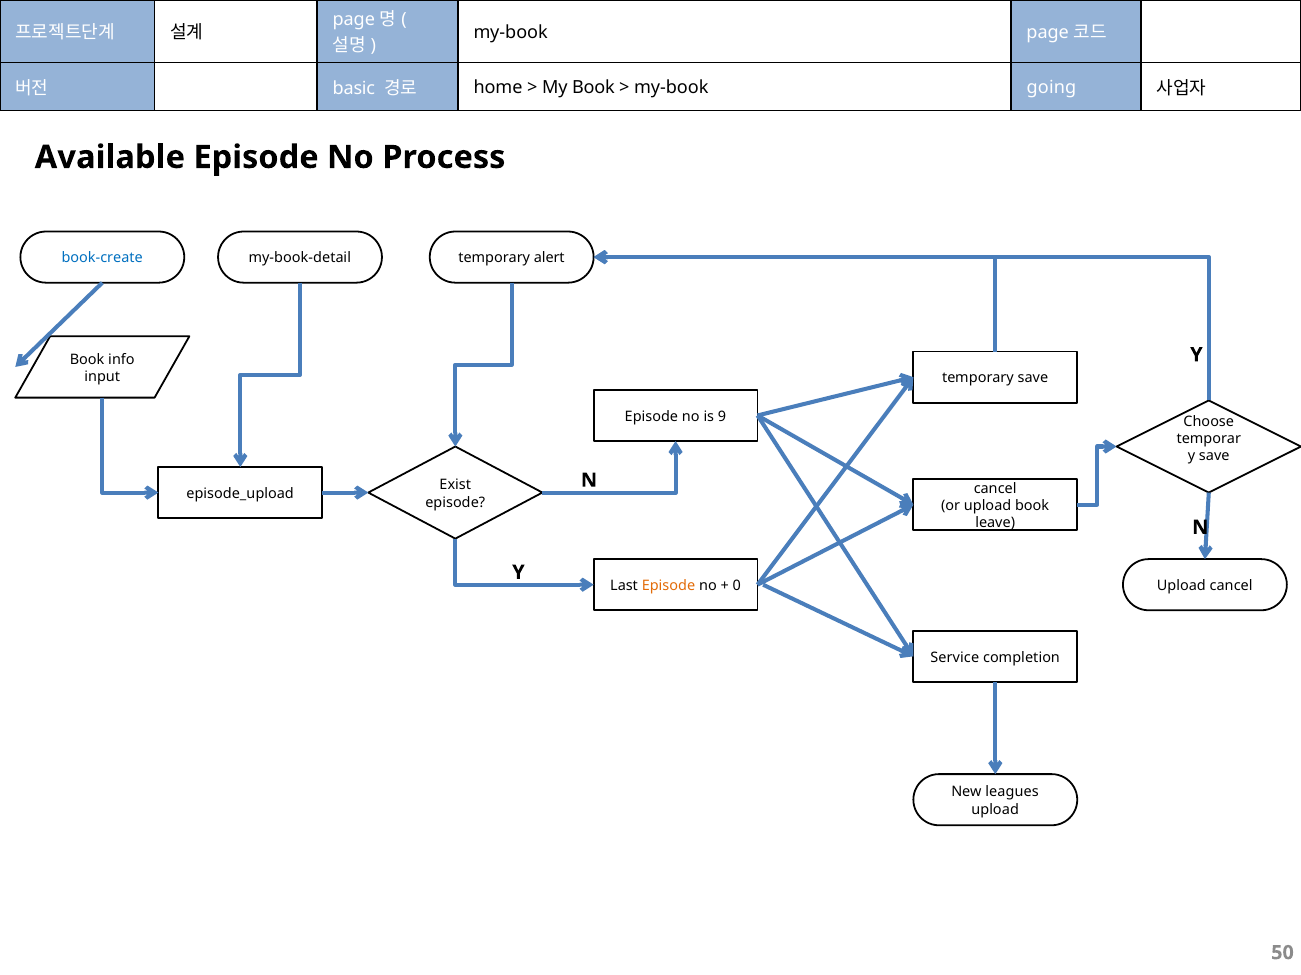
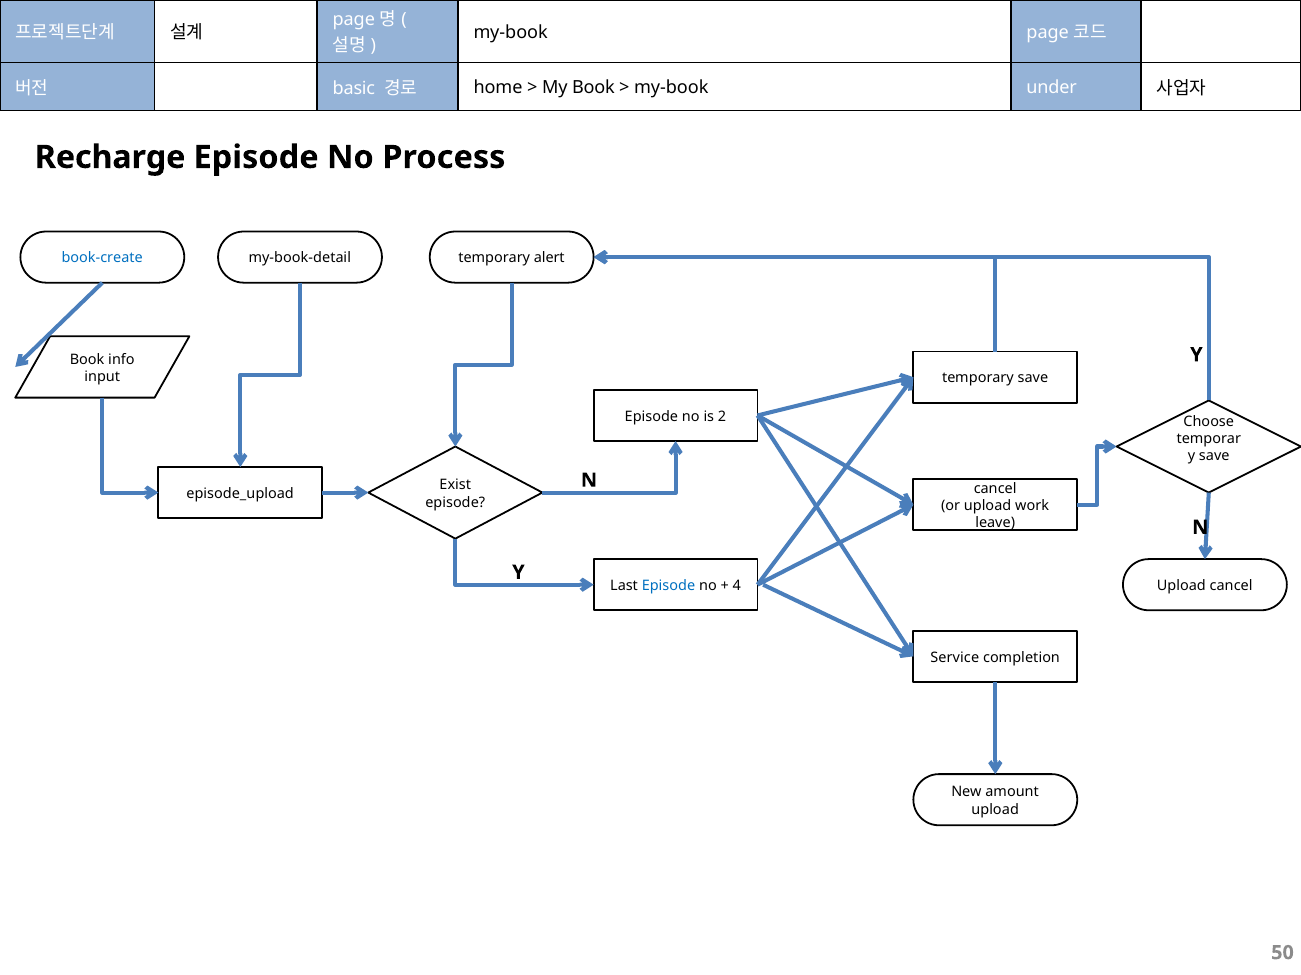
going: going -> under
Available: Available -> Recharge
9: 9 -> 2
upload book: book -> work
Episode at (668, 586) colour: orange -> blue
0: 0 -> 4
leagues: leagues -> amount
